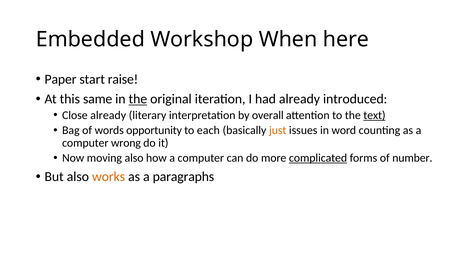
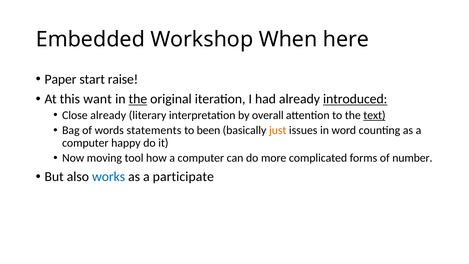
same: same -> want
introduced underline: none -> present
opportunity: opportunity -> statements
each: each -> been
wrong: wrong -> happy
moving also: also -> tool
complicated underline: present -> none
works colour: orange -> blue
paragraphs: paragraphs -> participate
